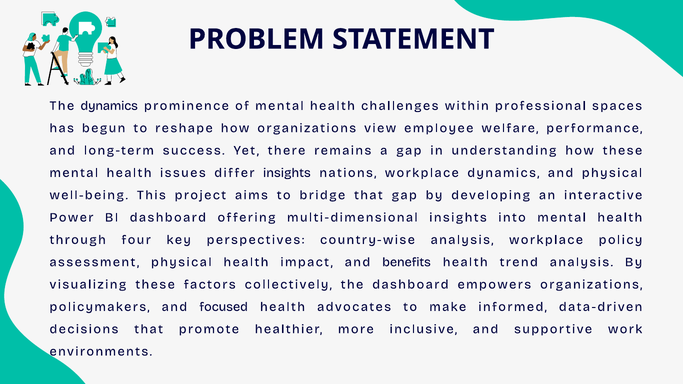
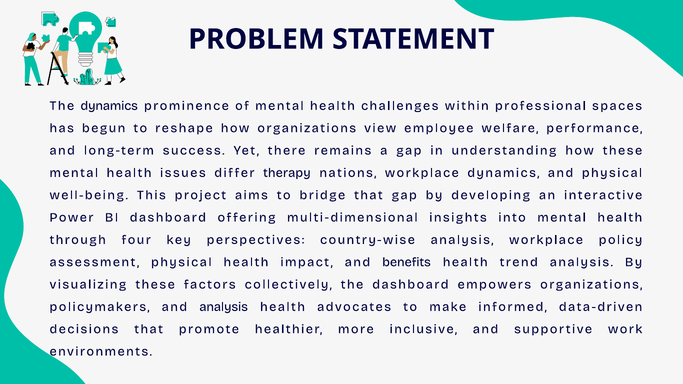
differ insights: insights -> therapy
and focused: focused -> analysis
